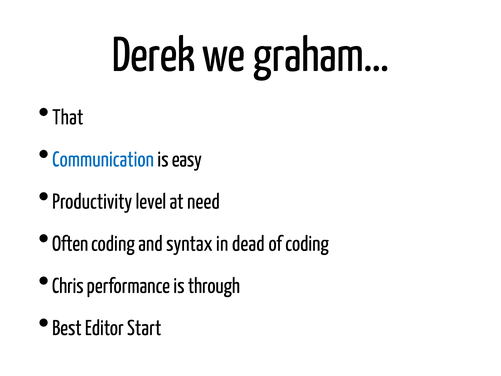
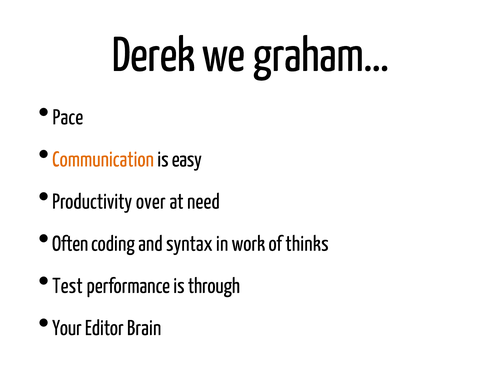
That: That -> Pace
Communication colour: blue -> orange
level: level -> over
dead: dead -> work
of coding: coding -> thinks
Chris: Chris -> Test
Best: Best -> Your
Start: Start -> Brain
